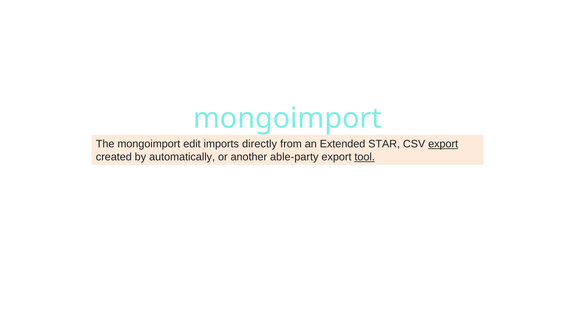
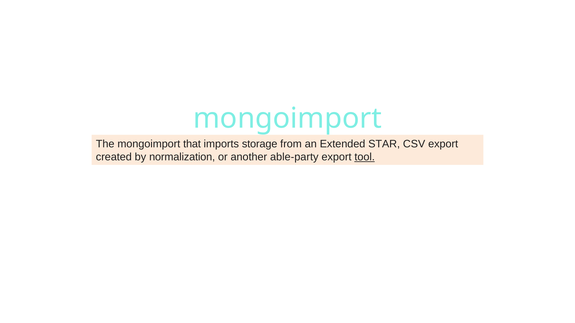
edit: edit -> that
directly: directly -> storage
export at (443, 144) underline: present -> none
automatically: automatically -> normalization
